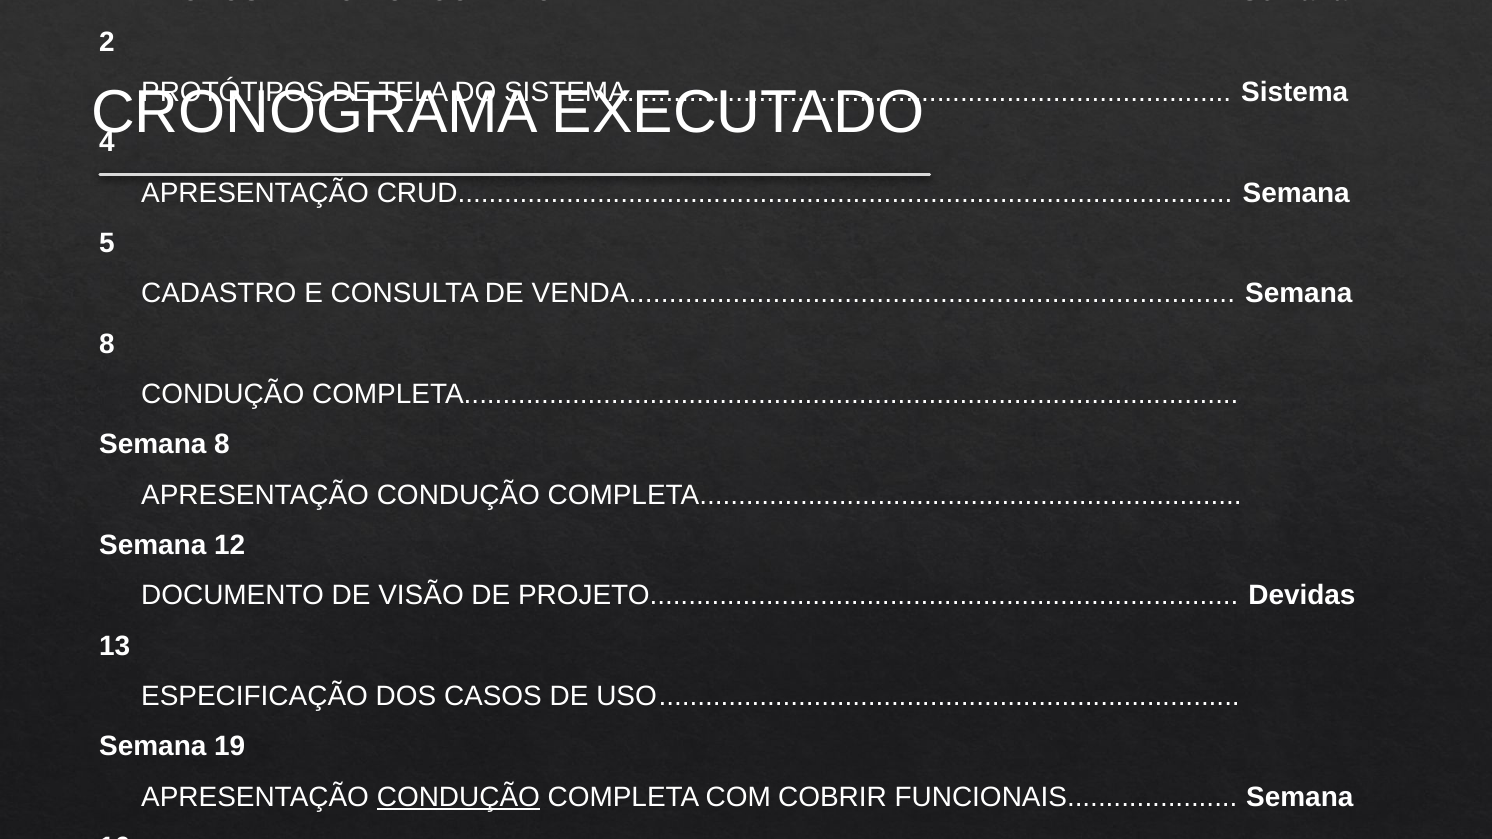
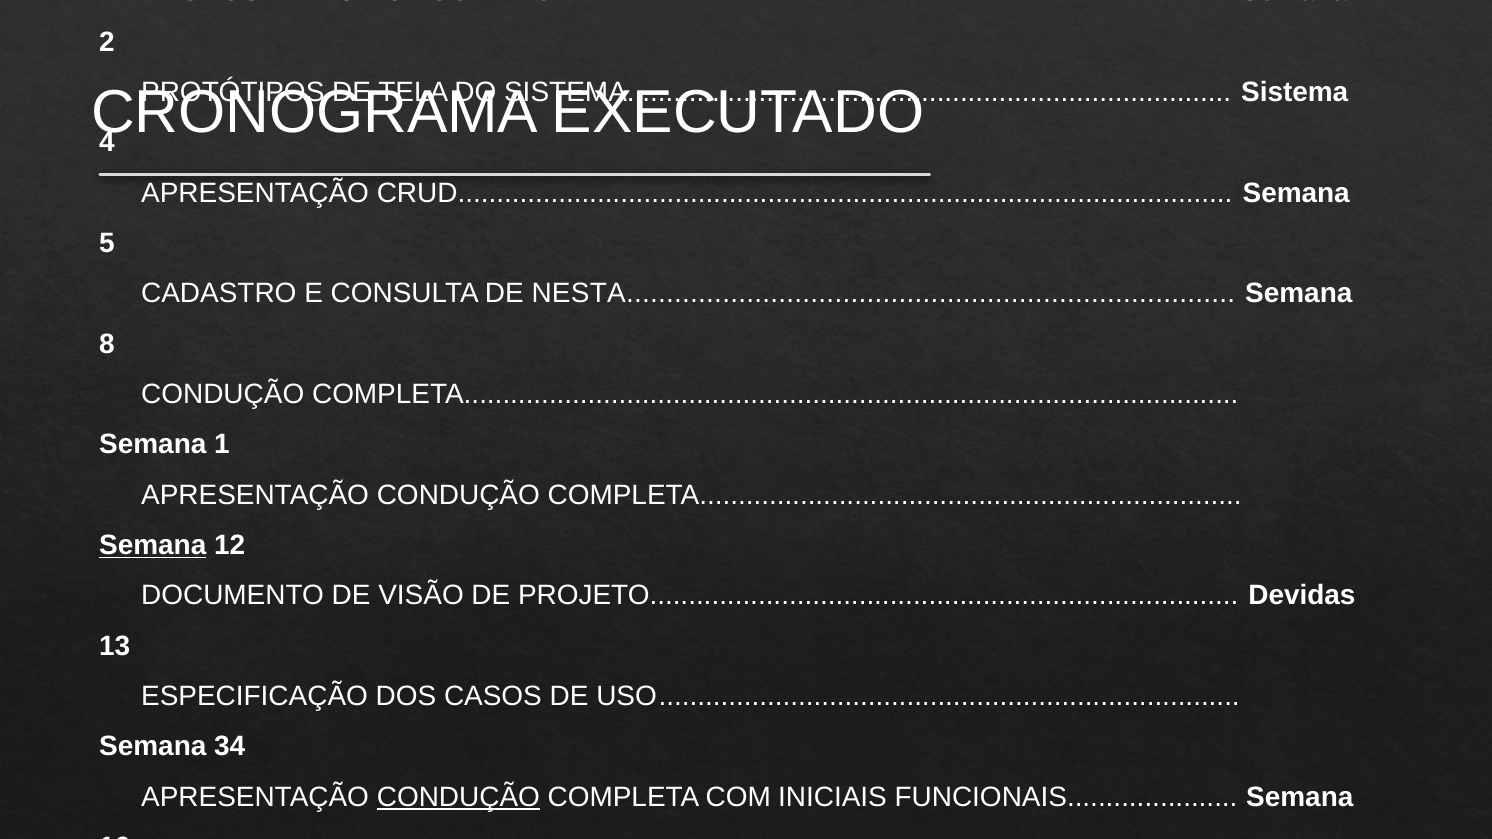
VENDA: VENDA -> NESTA
8 at (222, 445): 8 -> 1
Semana at (153, 546) underline: none -> present
19: 19 -> 34
COBRIR: COBRIR -> INICIAIS
